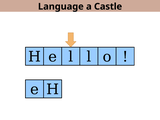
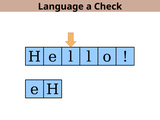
Castle: Castle -> Check
